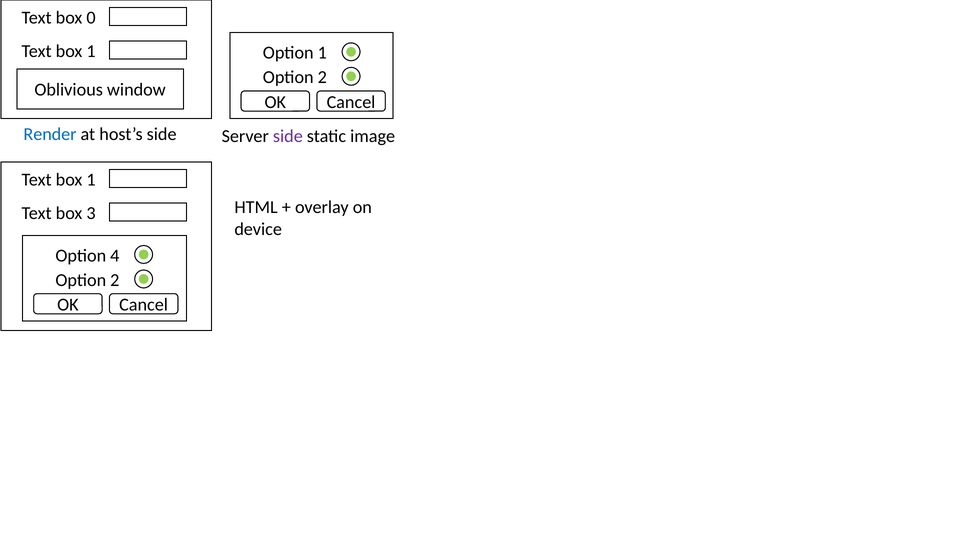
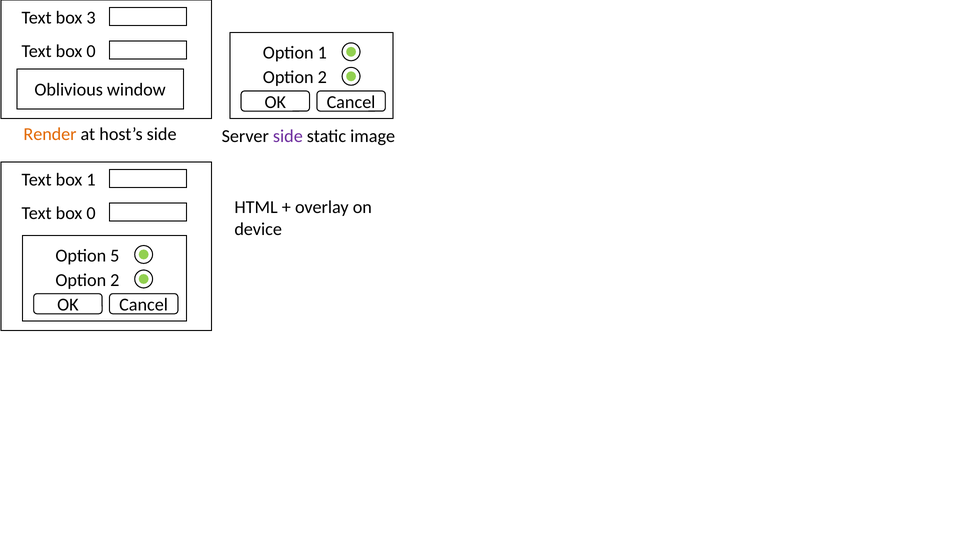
0: 0 -> 3
1 at (91, 51): 1 -> 0
Render colour: blue -> orange
3 at (91, 213): 3 -> 0
4: 4 -> 5
